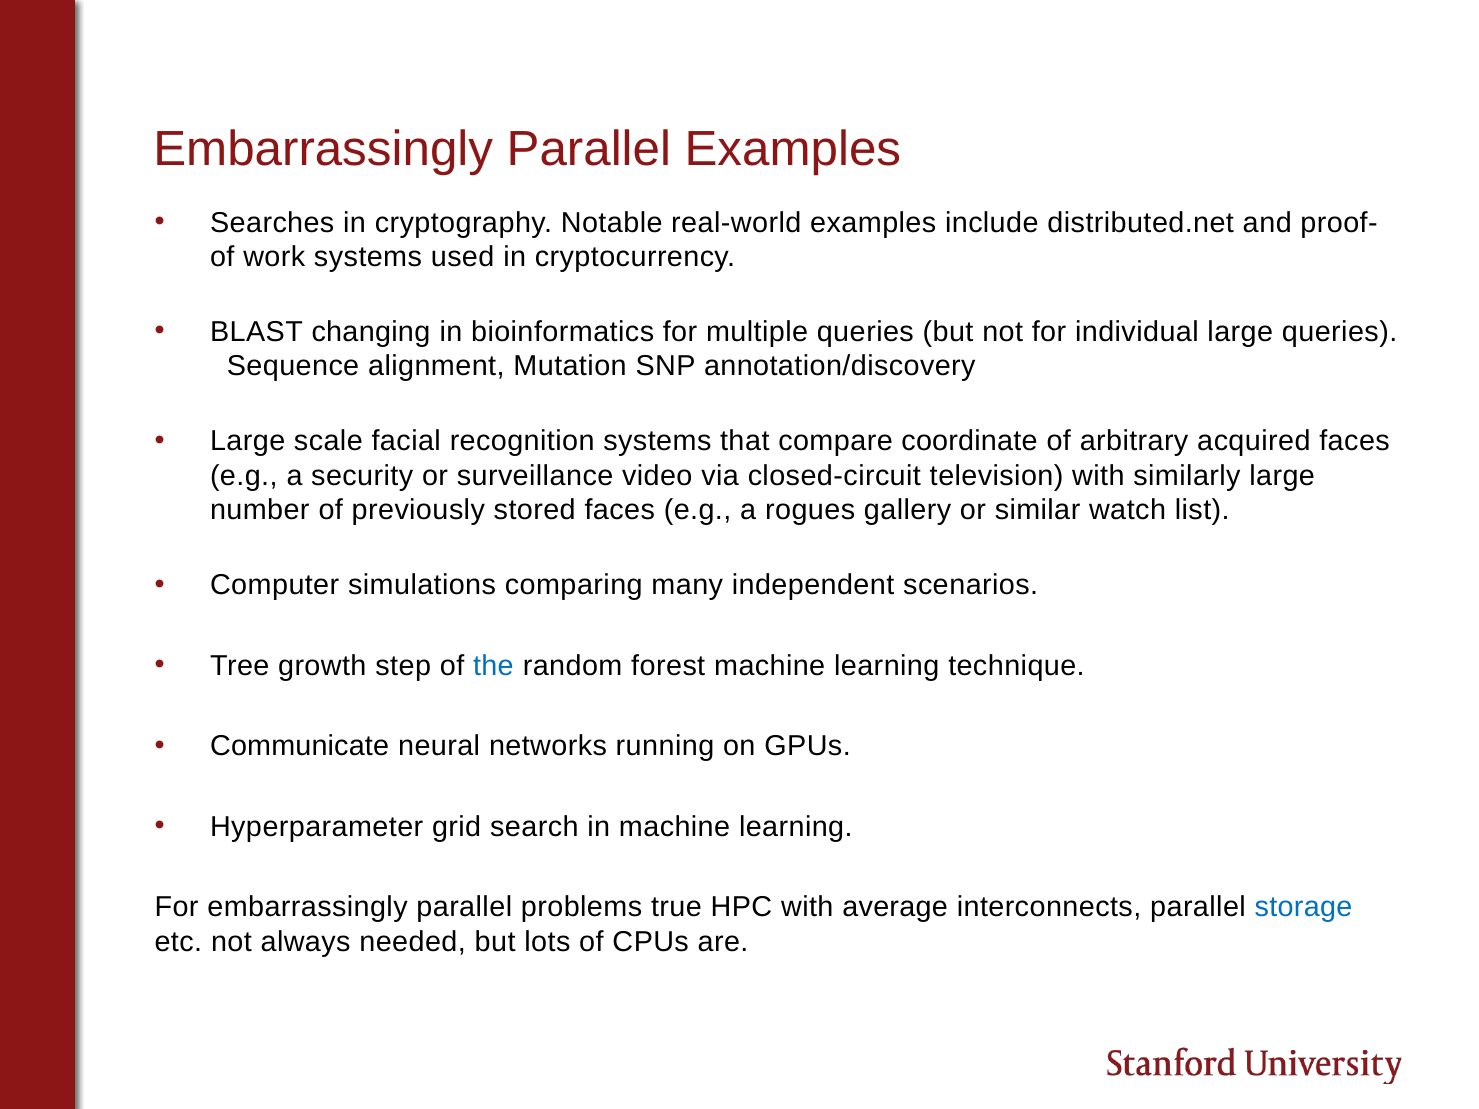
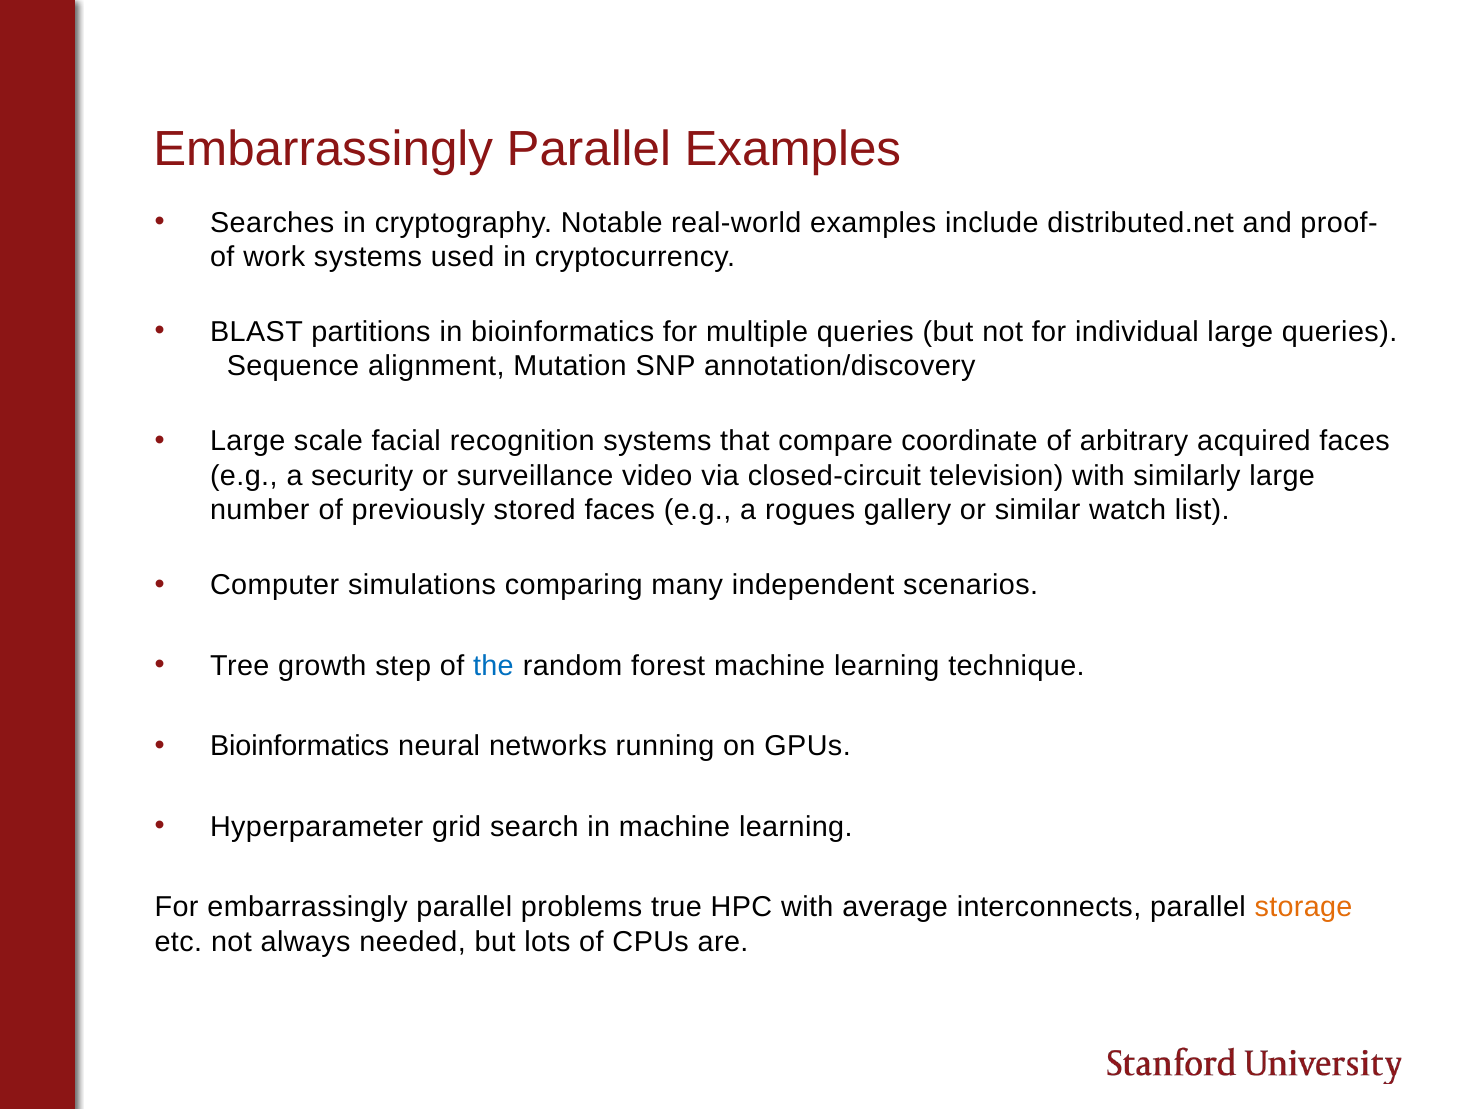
changing: changing -> partitions
Communicate at (300, 746): Communicate -> Bioinformatics
storage colour: blue -> orange
